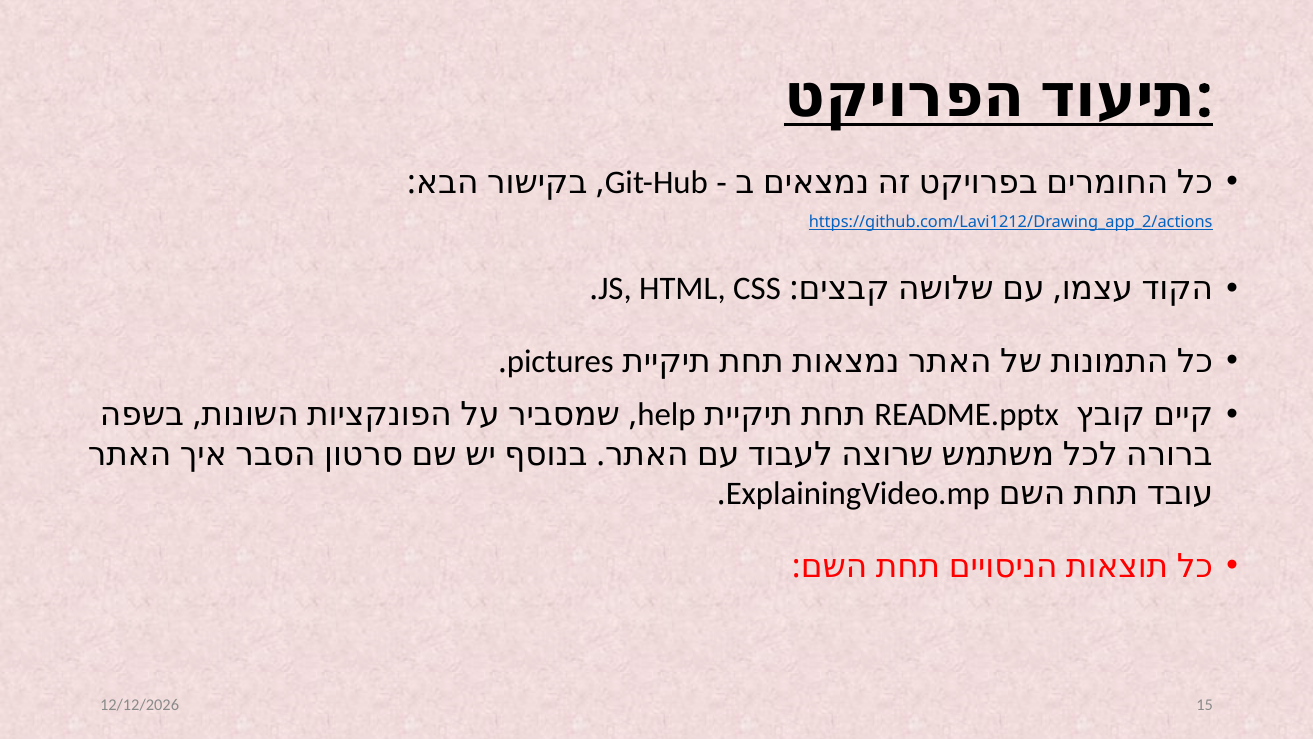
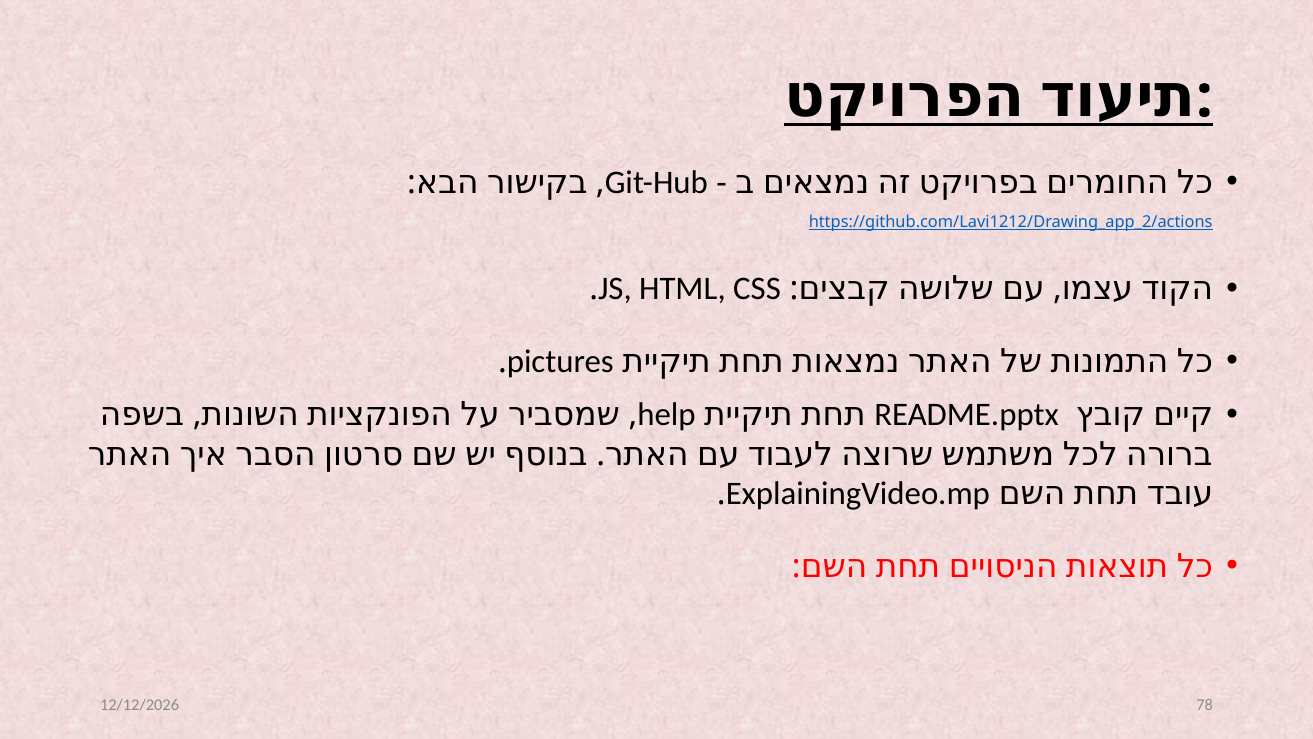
15: 15 -> 78
